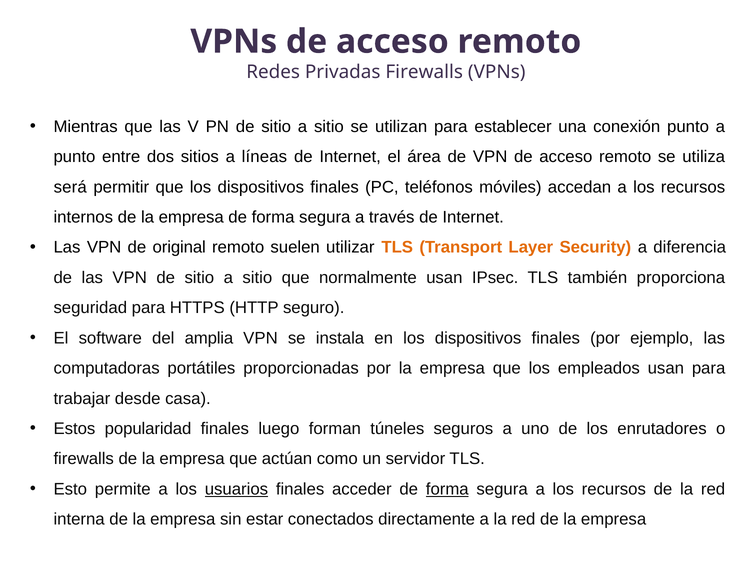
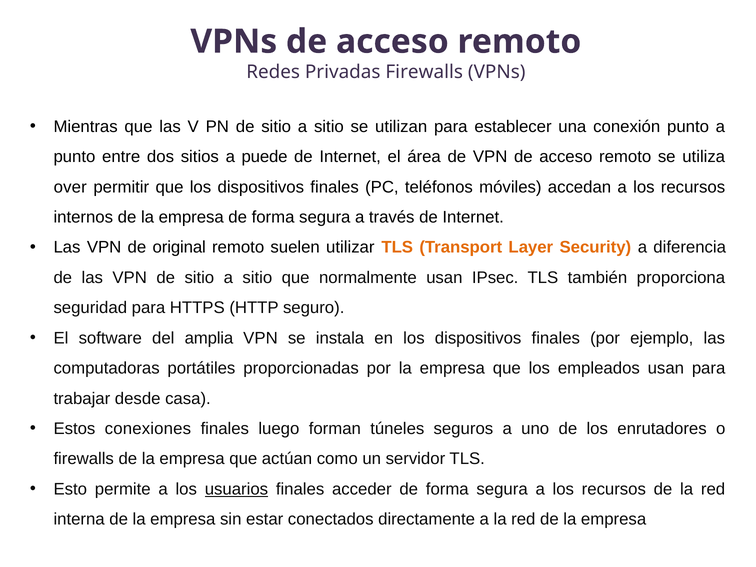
líneas: líneas -> puede
será: será -> over
popularidad: popularidad -> conexiones
forma at (447, 489) underline: present -> none
